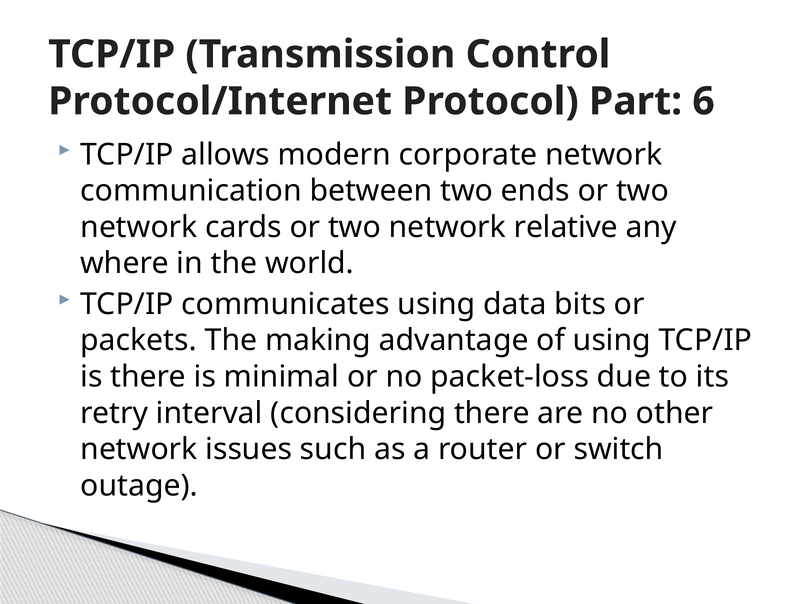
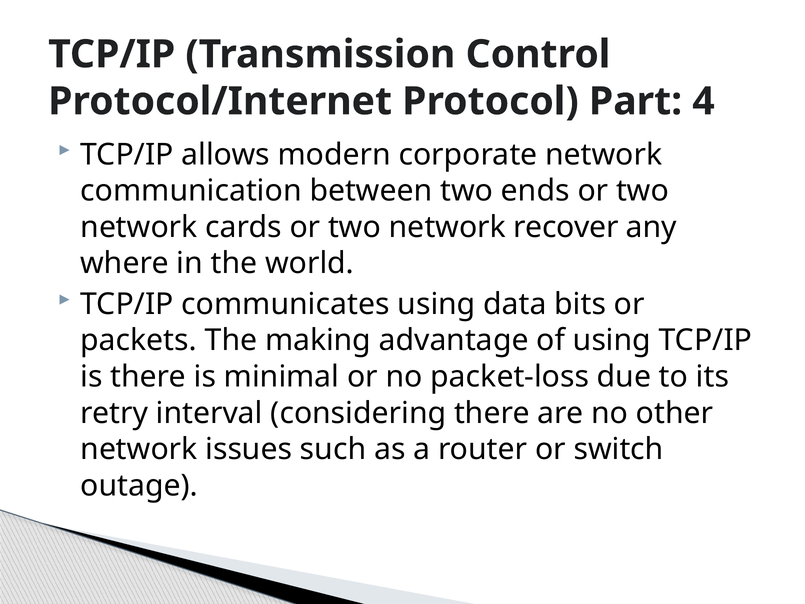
6: 6 -> 4
relative: relative -> recover
